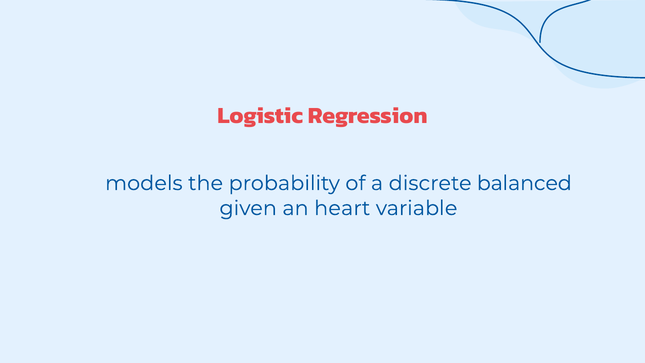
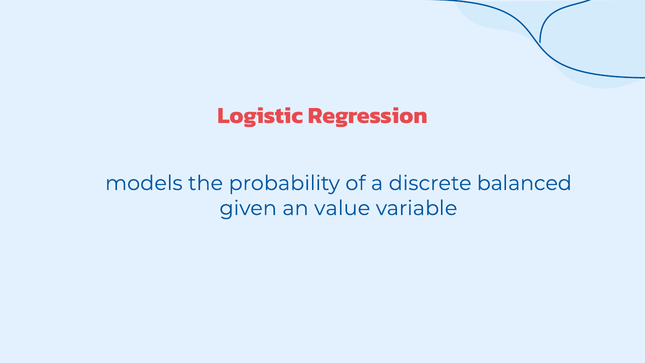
heart: heart -> value
